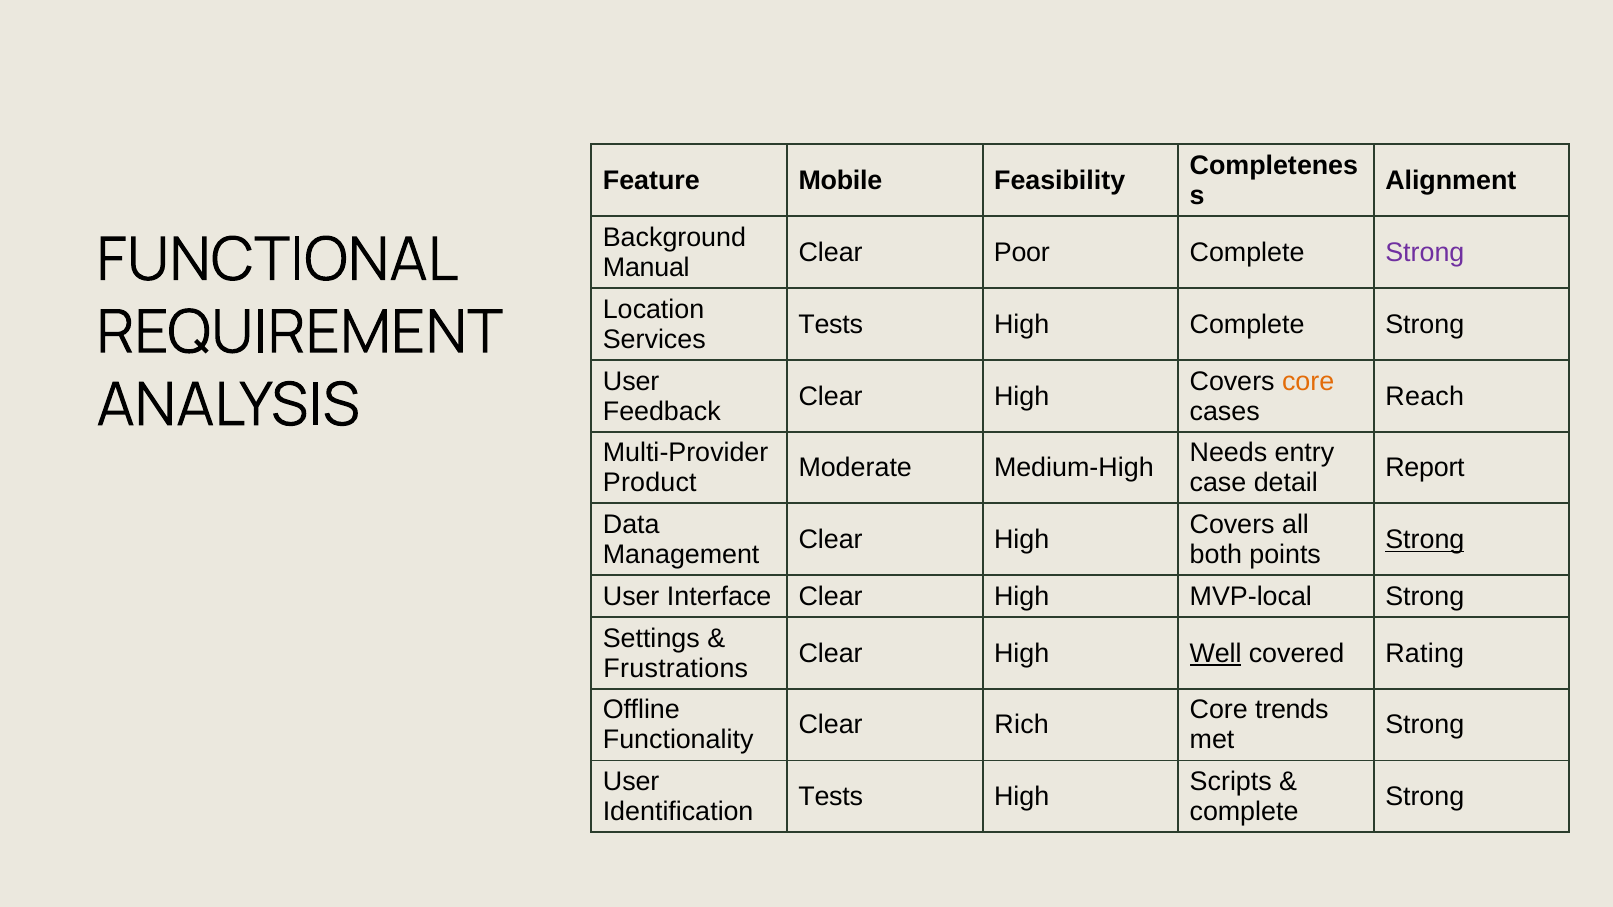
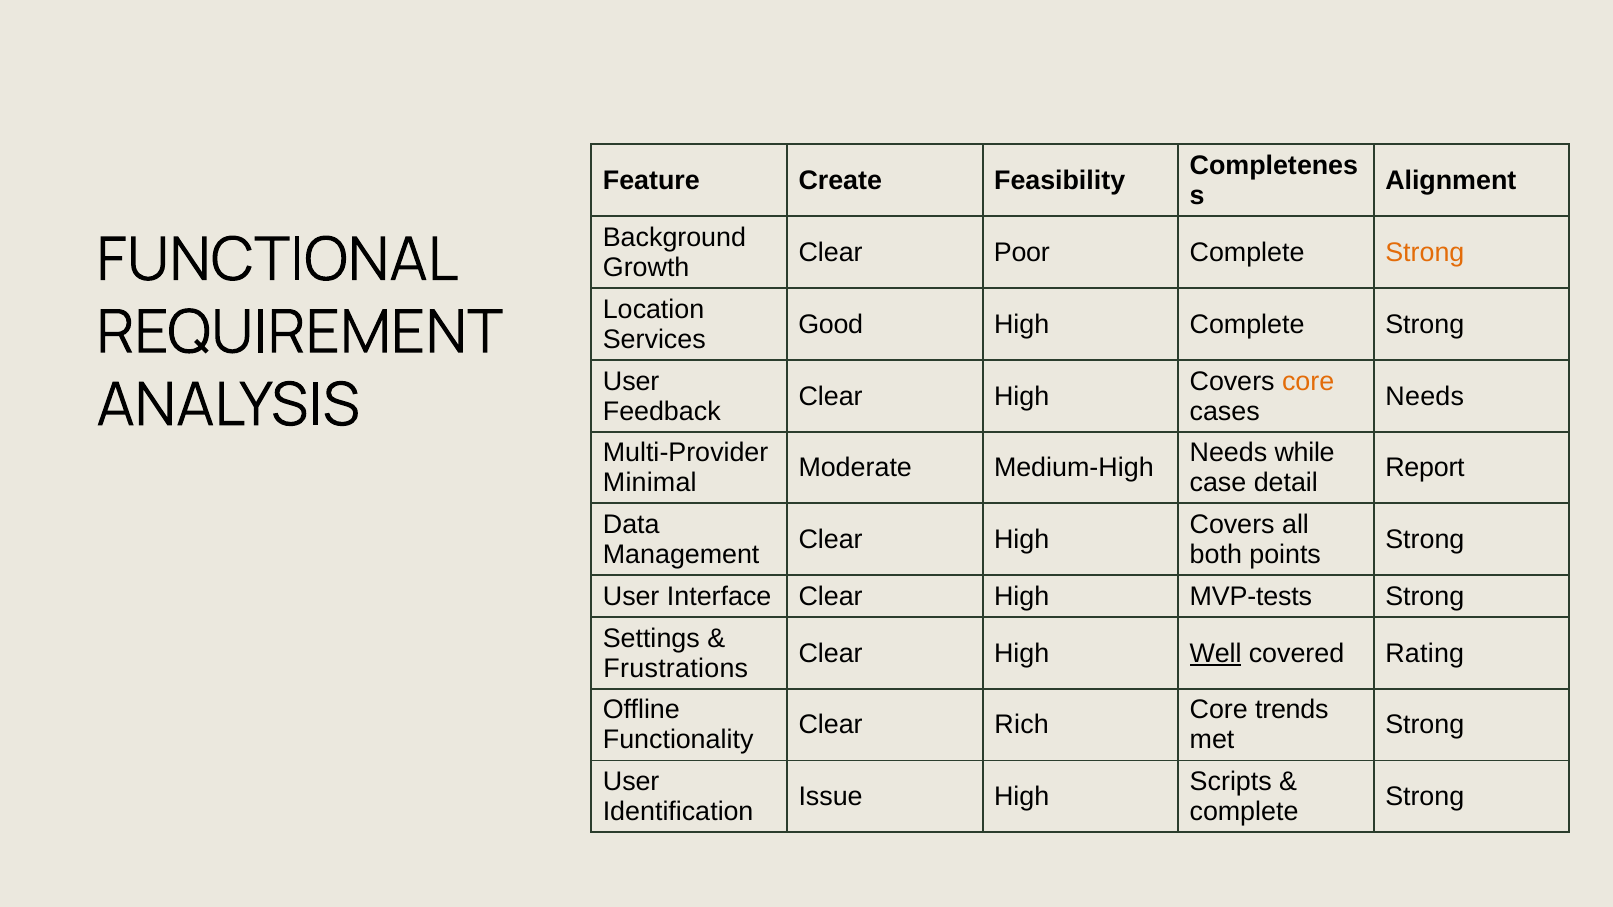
Mobile: Mobile -> Create
Strong at (1425, 253) colour: purple -> orange
Manual: Manual -> Growth
Tests at (831, 325): Tests -> Good
Reach at (1425, 396): Reach -> Needs
entry: entry -> while
Product: Product -> Minimal
Strong at (1425, 540) underline: present -> none
MVP-local: MVP-local -> MVP-tests
Tests at (831, 797): Tests -> Issue
